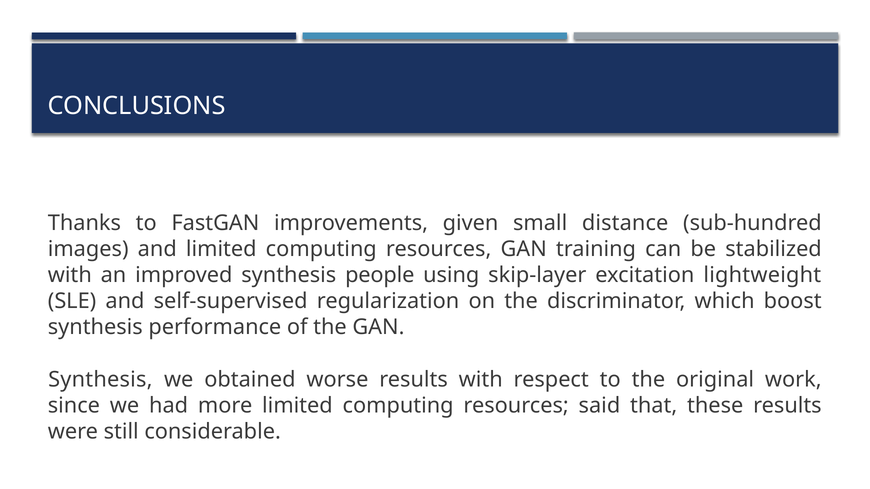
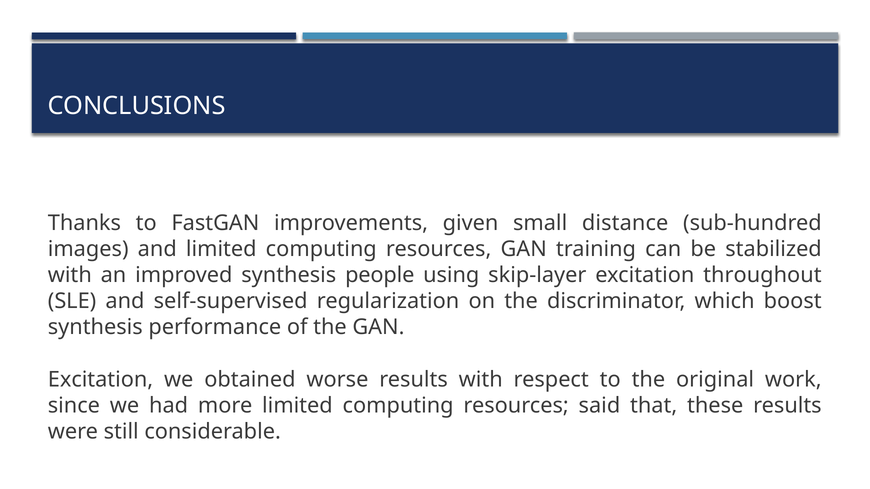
lightweight: lightweight -> throughout
Synthesis at (100, 380): Synthesis -> Excitation
